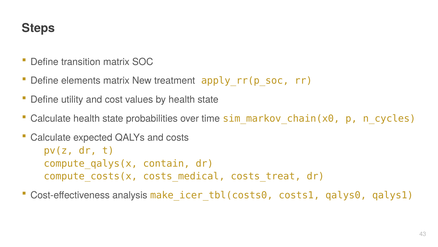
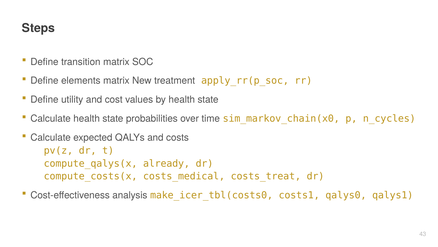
contain: contain -> already
